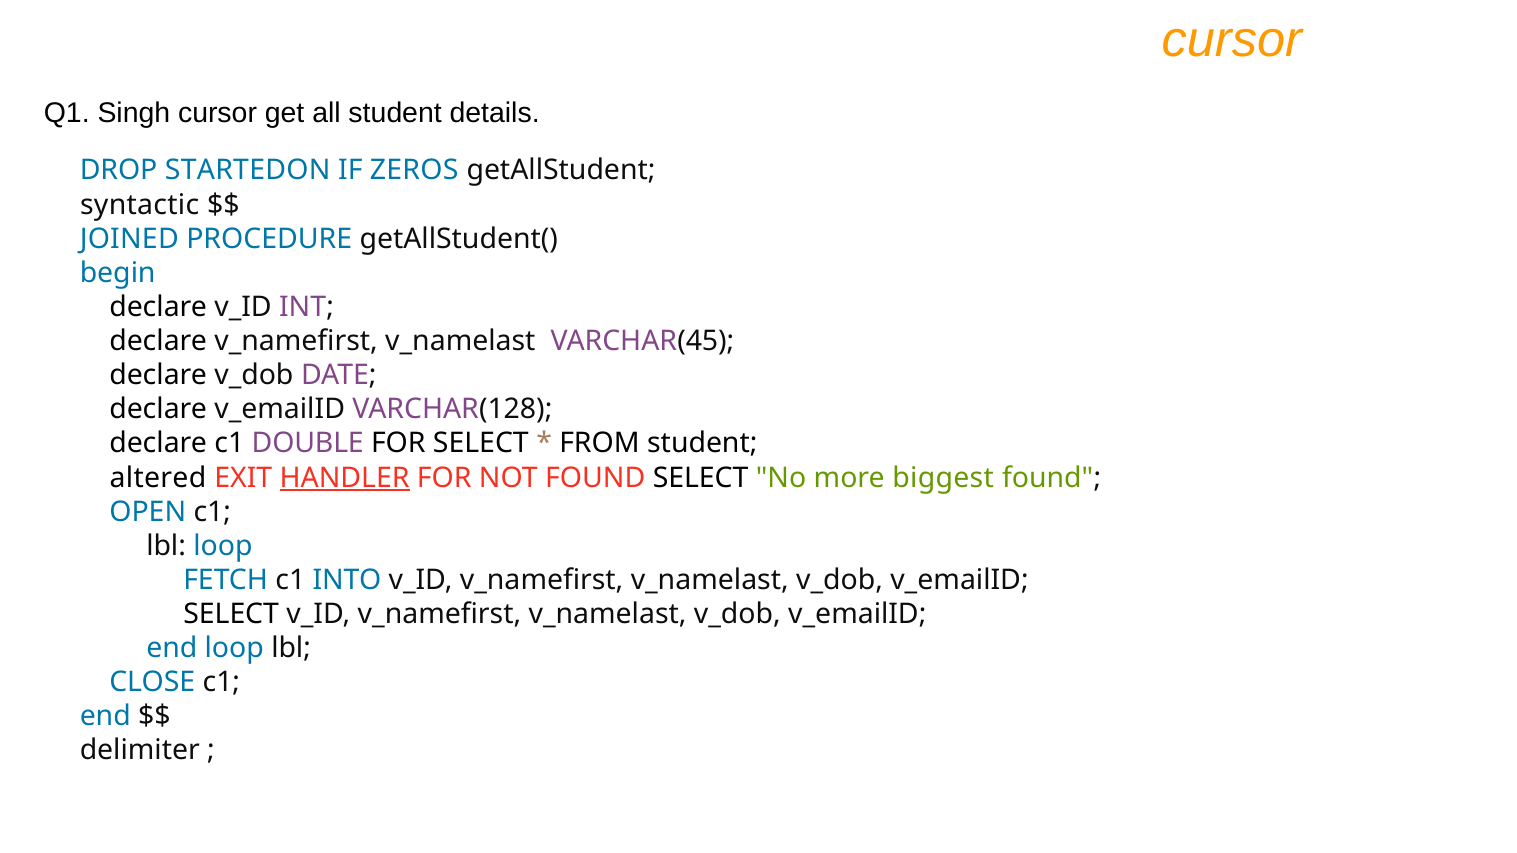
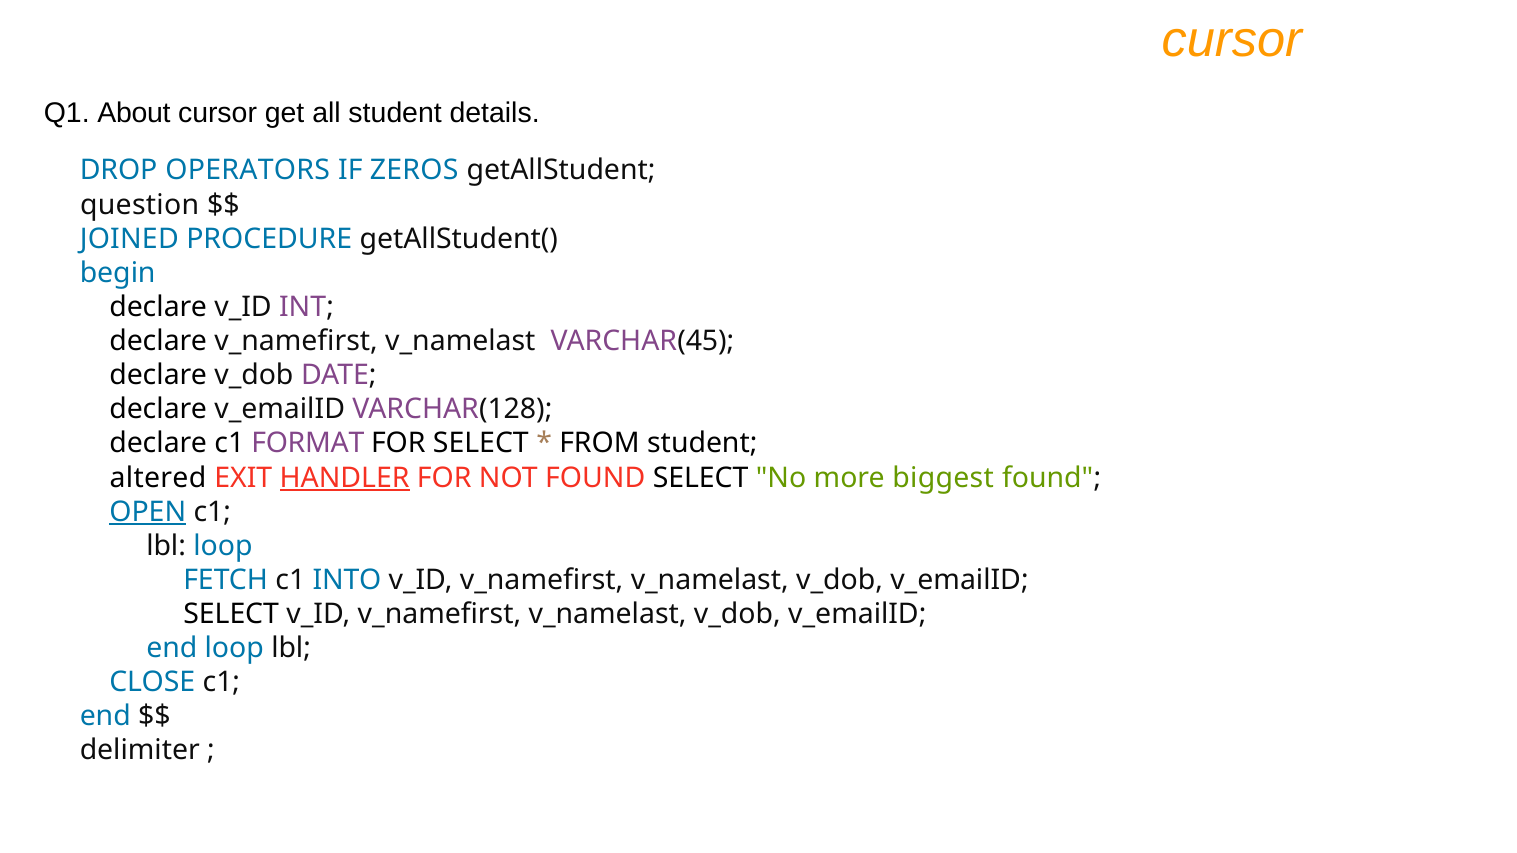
Singh: Singh -> About
STARTEDON: STARTEDON -> OPERATORS
syntactic: syntactic -> question
DOUBLE: DOUBLE -> FORMAT
OPEN underline: none -> present
